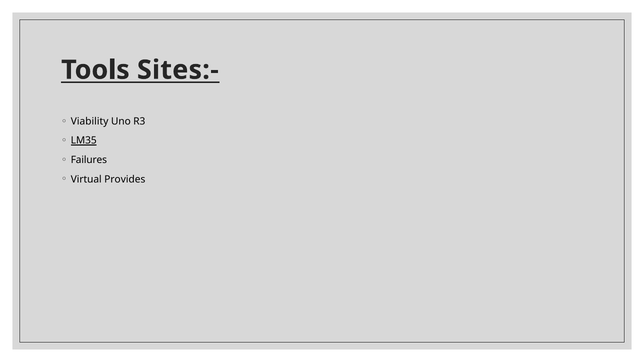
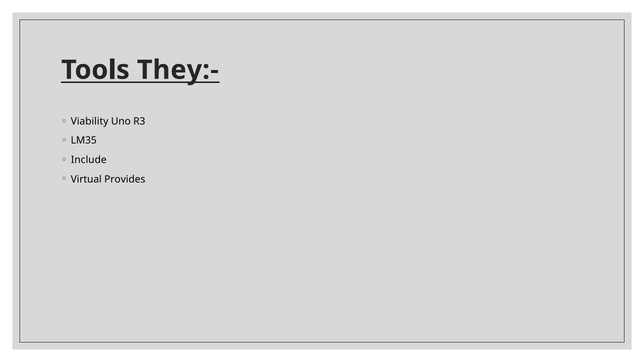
Sites:-: Sites:- -> They:-
LM35 underline: present -> none
Failures: Failures -> Include
